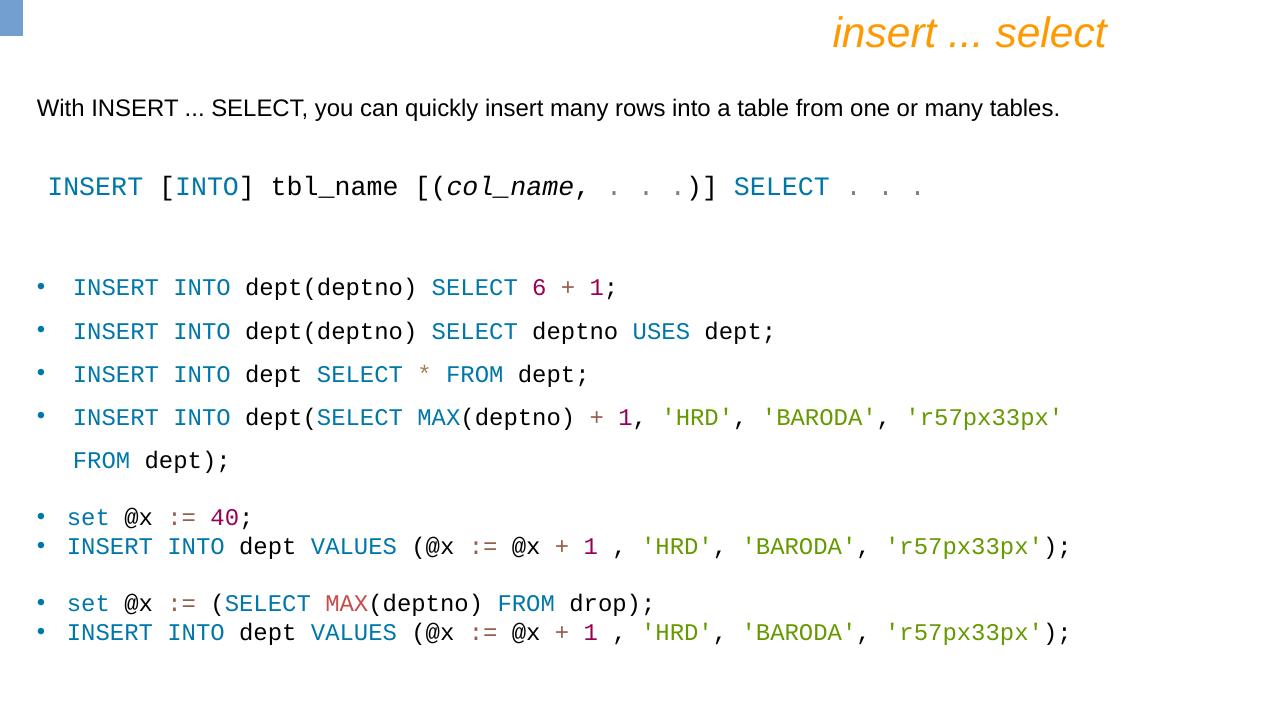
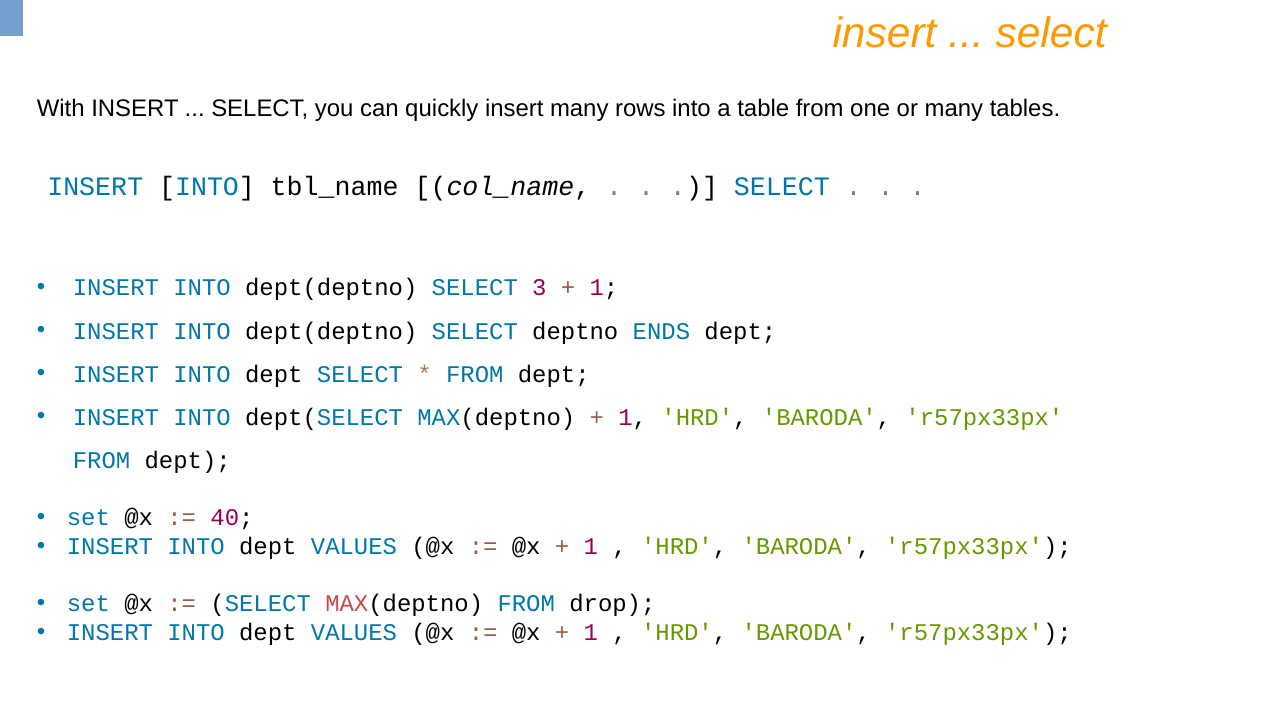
6: 6 -> 3
USES: USES -> ENDS
